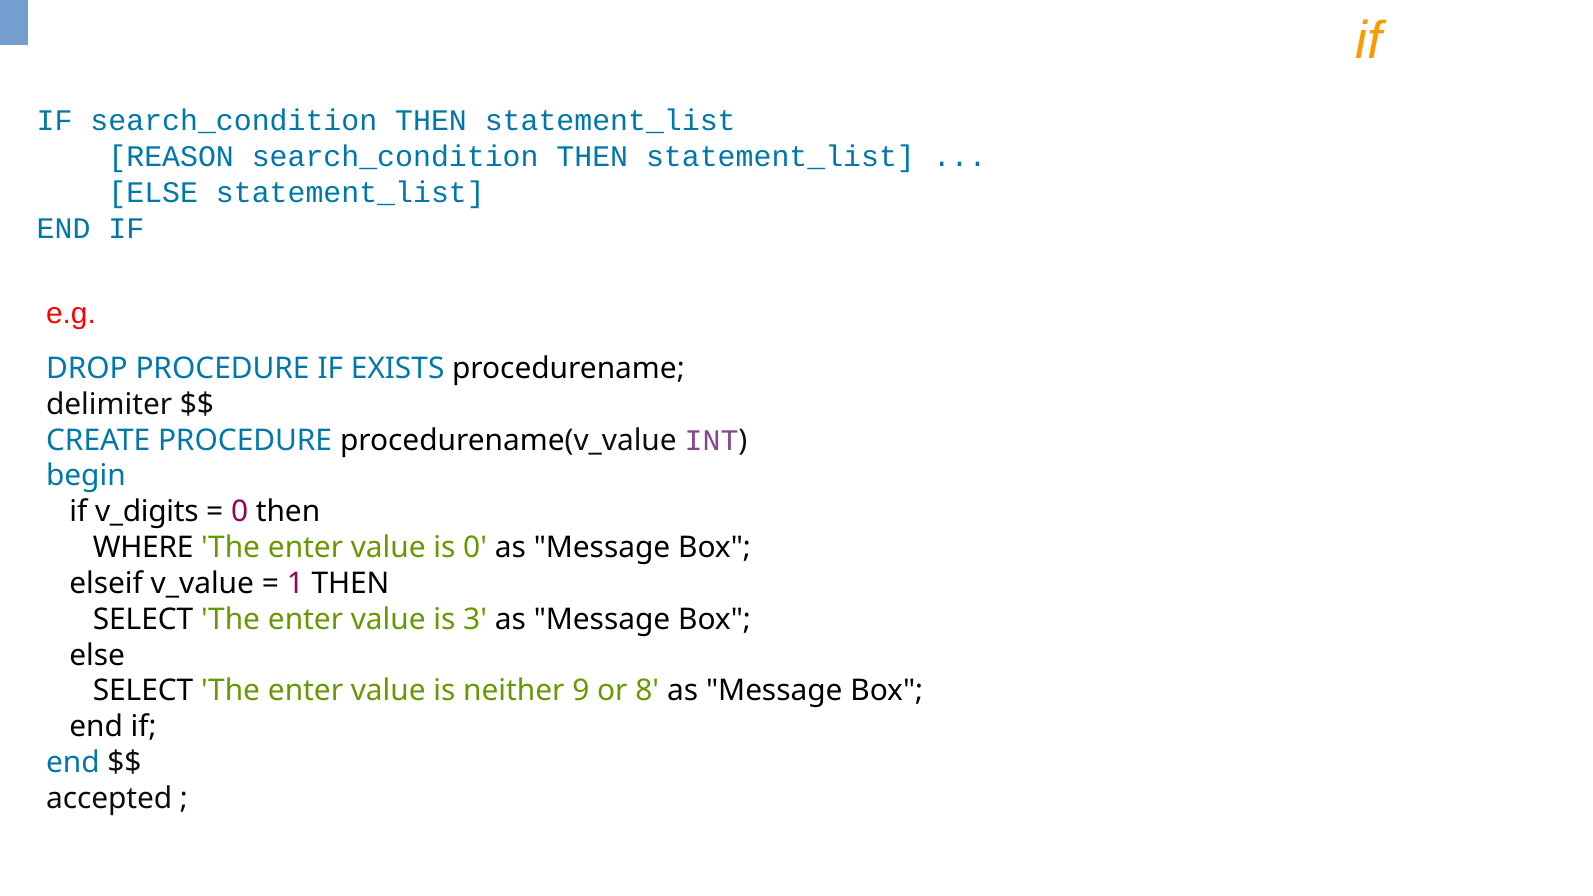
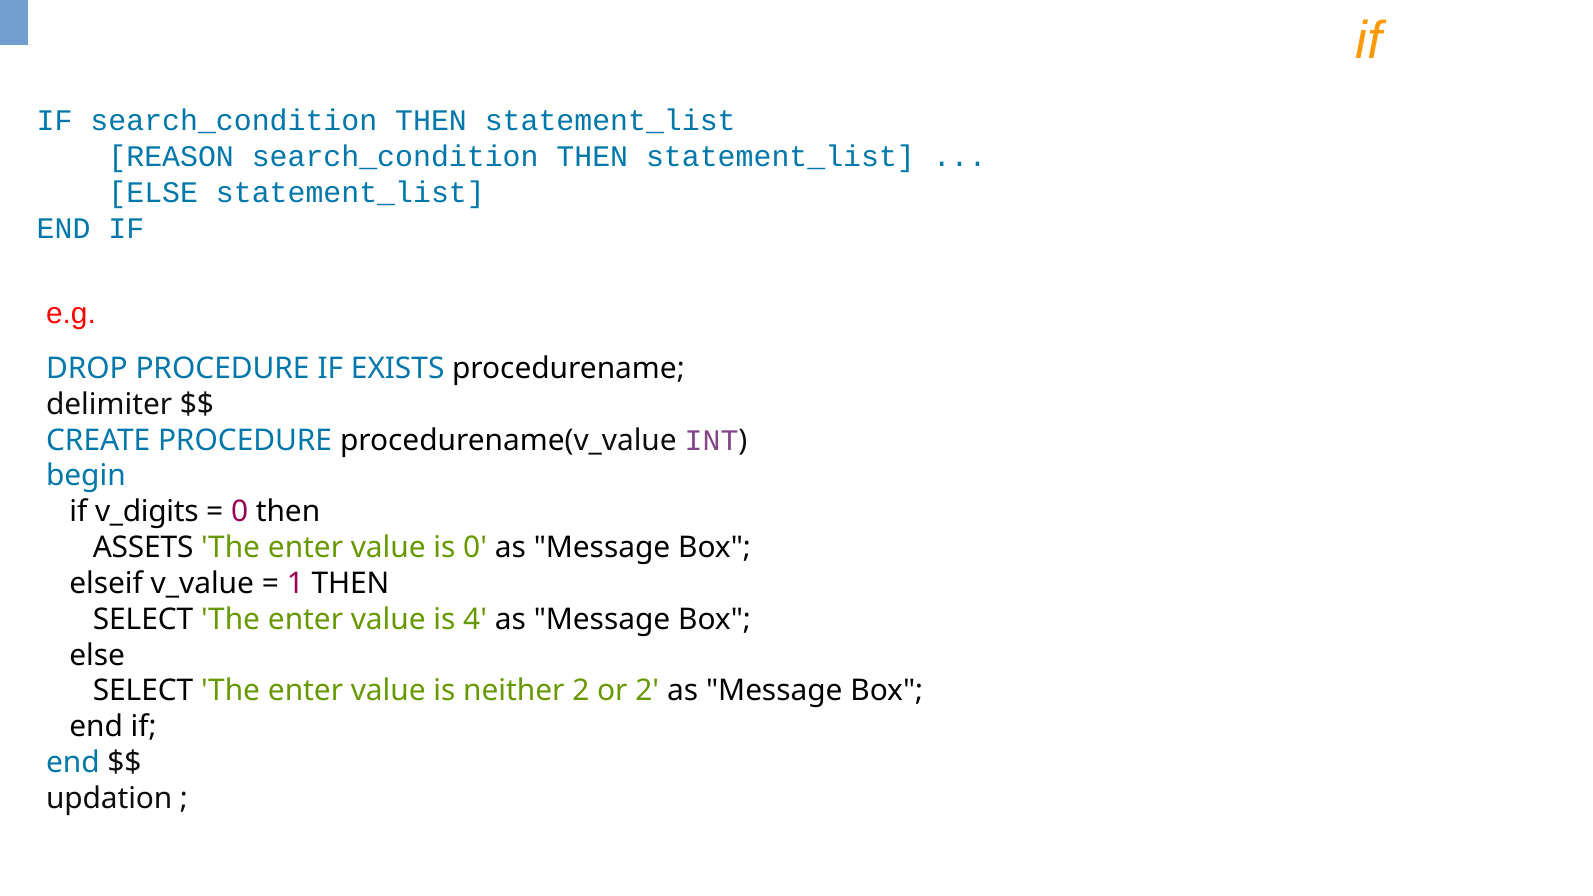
WHERE: WHERE -> ASSETS
3: 3 -> 4
neither 9: 9 -> 2
or 8: 8 -> 2
accepted: accepted -> updation
